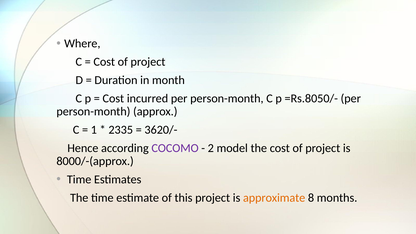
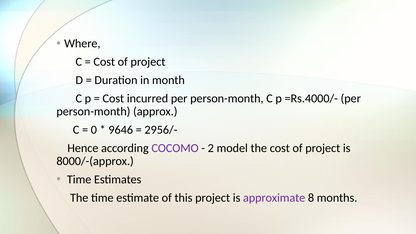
=Rs.8050/-: =Rs.8050/- -> =Rs.4000/-
1: 1 -> 0
2335: 2335 -> 9646
3620/-: 3620/- -> 2956/-
approximate colour: orange -> purple
